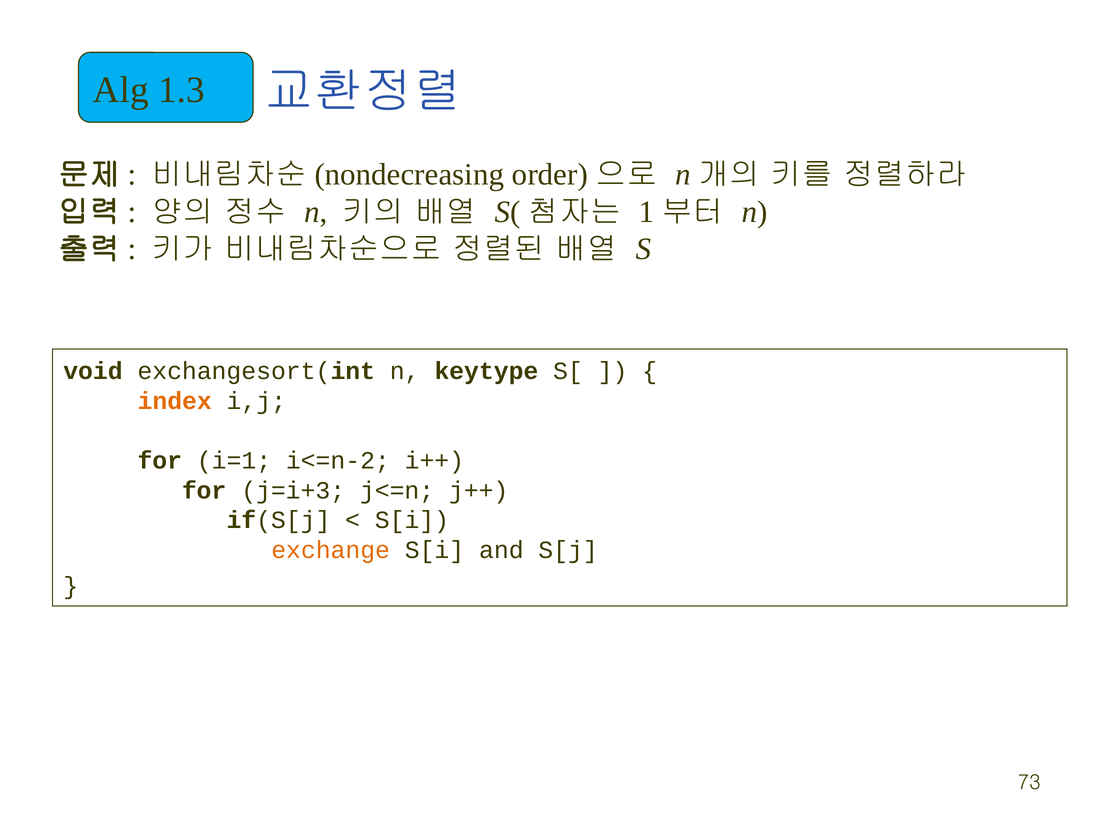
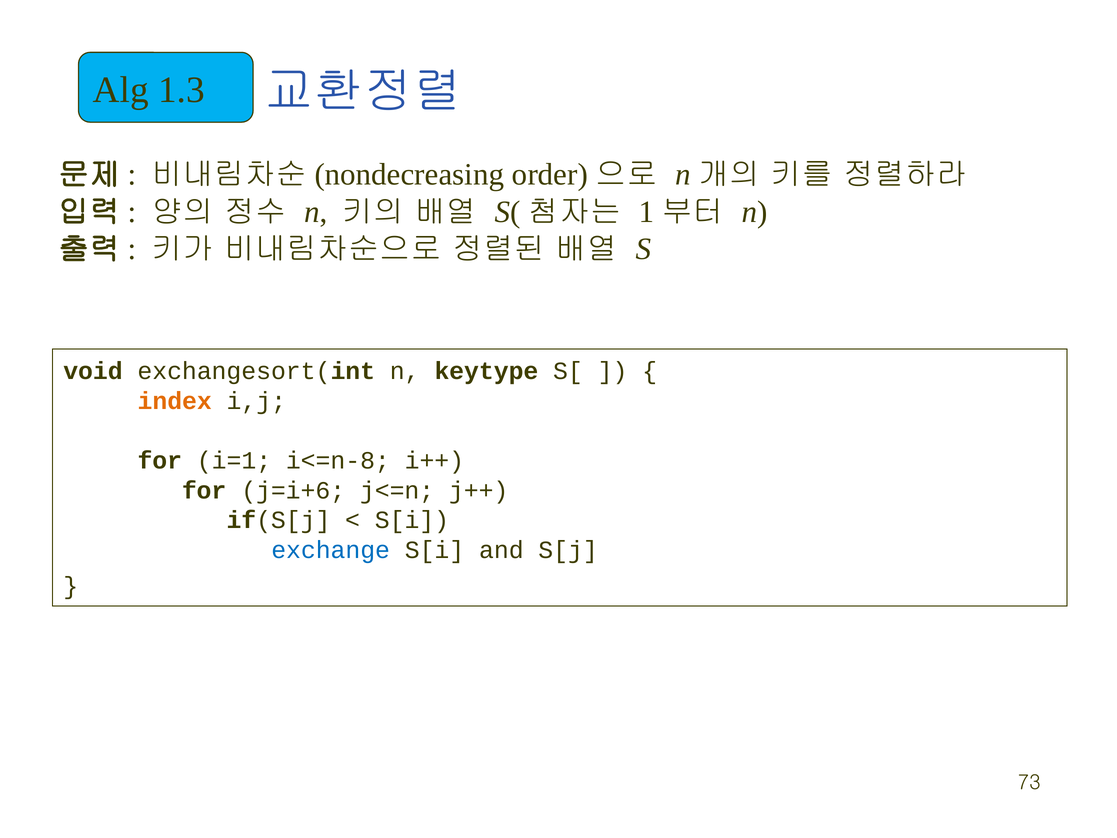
i<=n-2: i<=n-2 -> i<=n-8
j=i+3: j=i+3 -> j=i+6
exchange colour: orange -> blue
